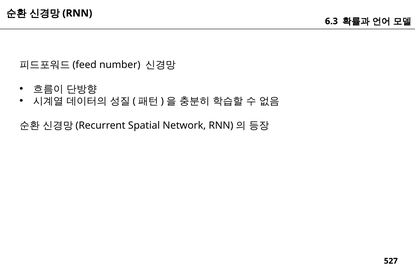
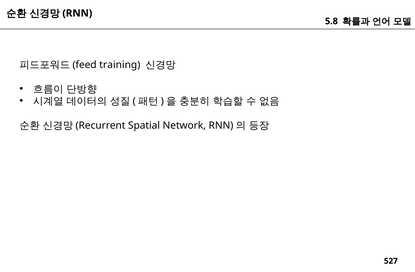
6.3: 6.3 -> 5.8
number: number -> training
